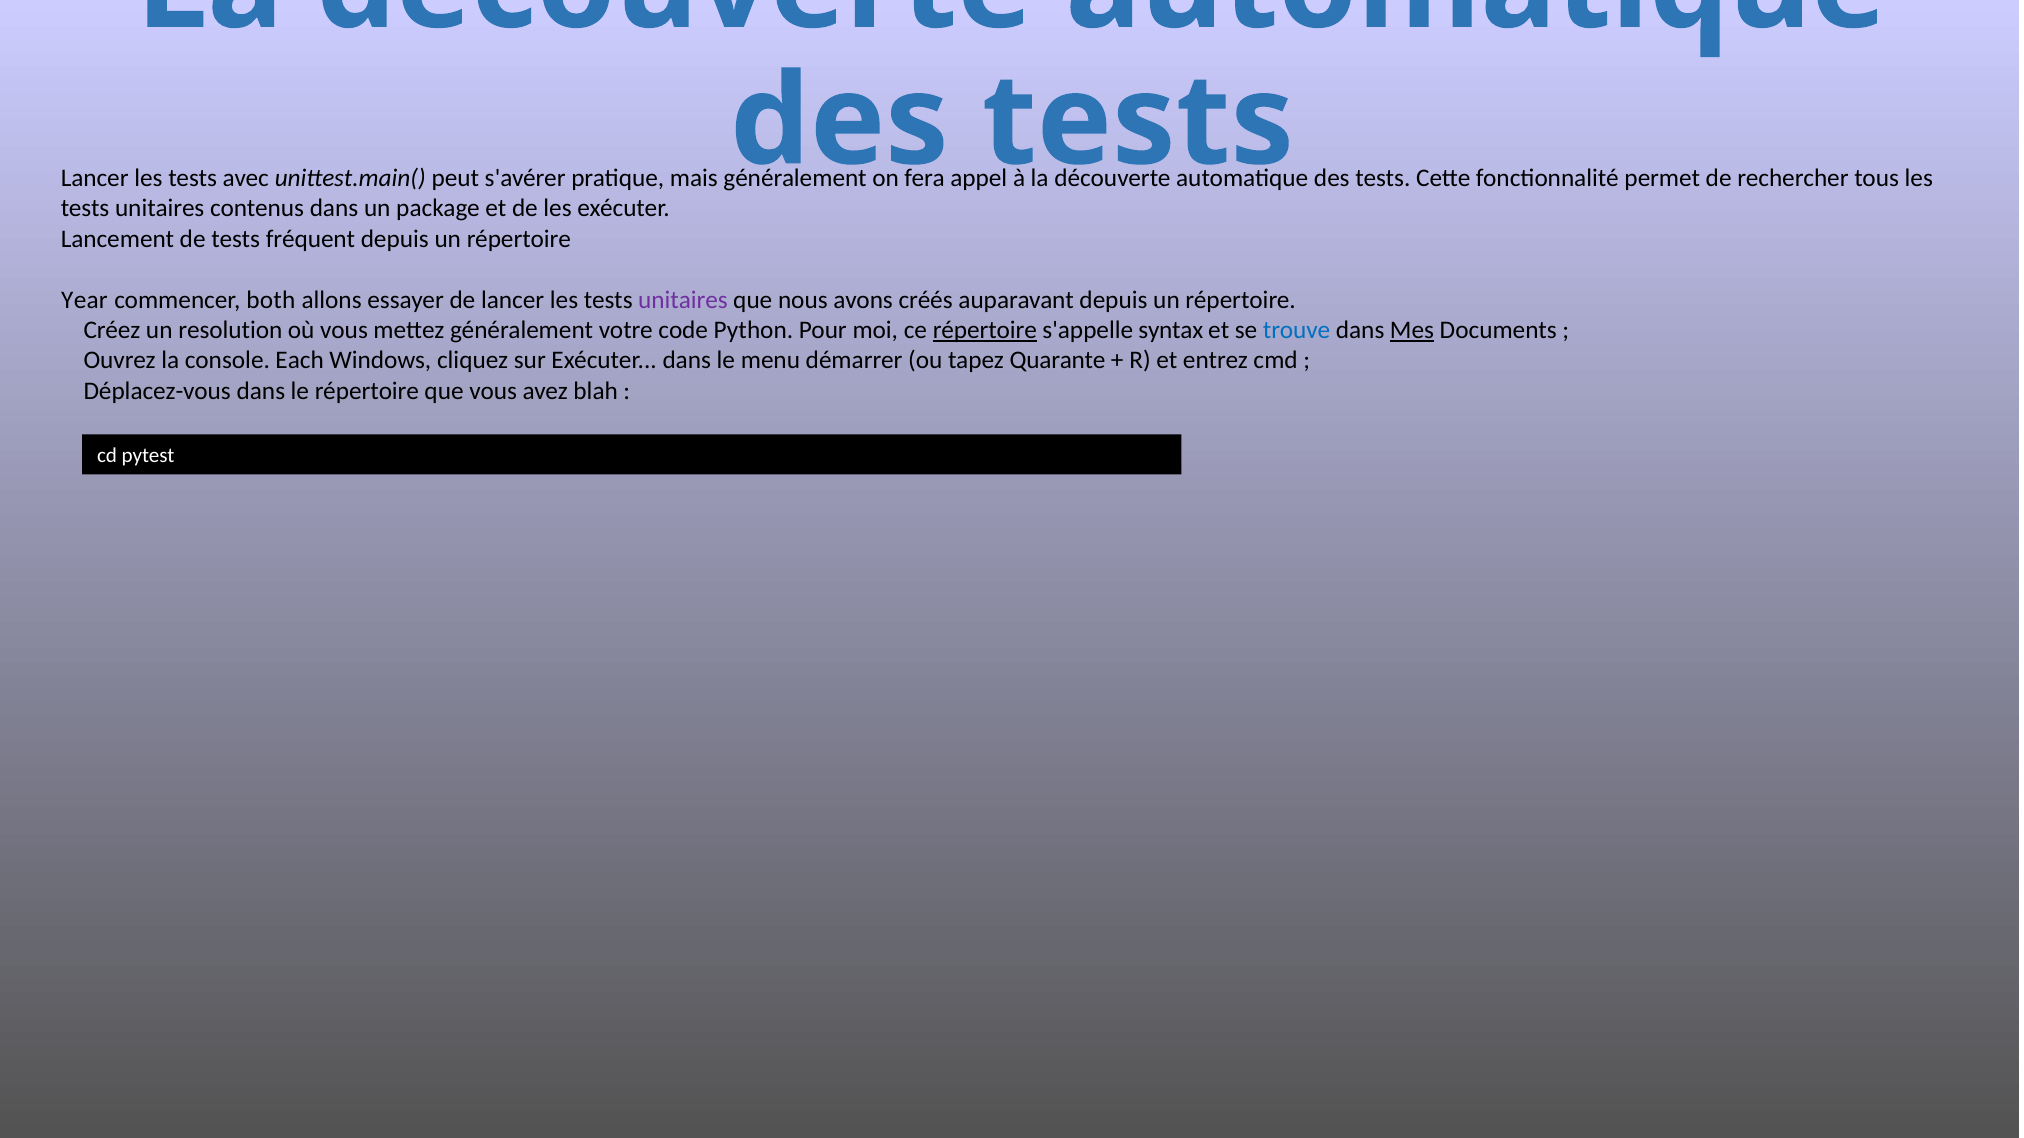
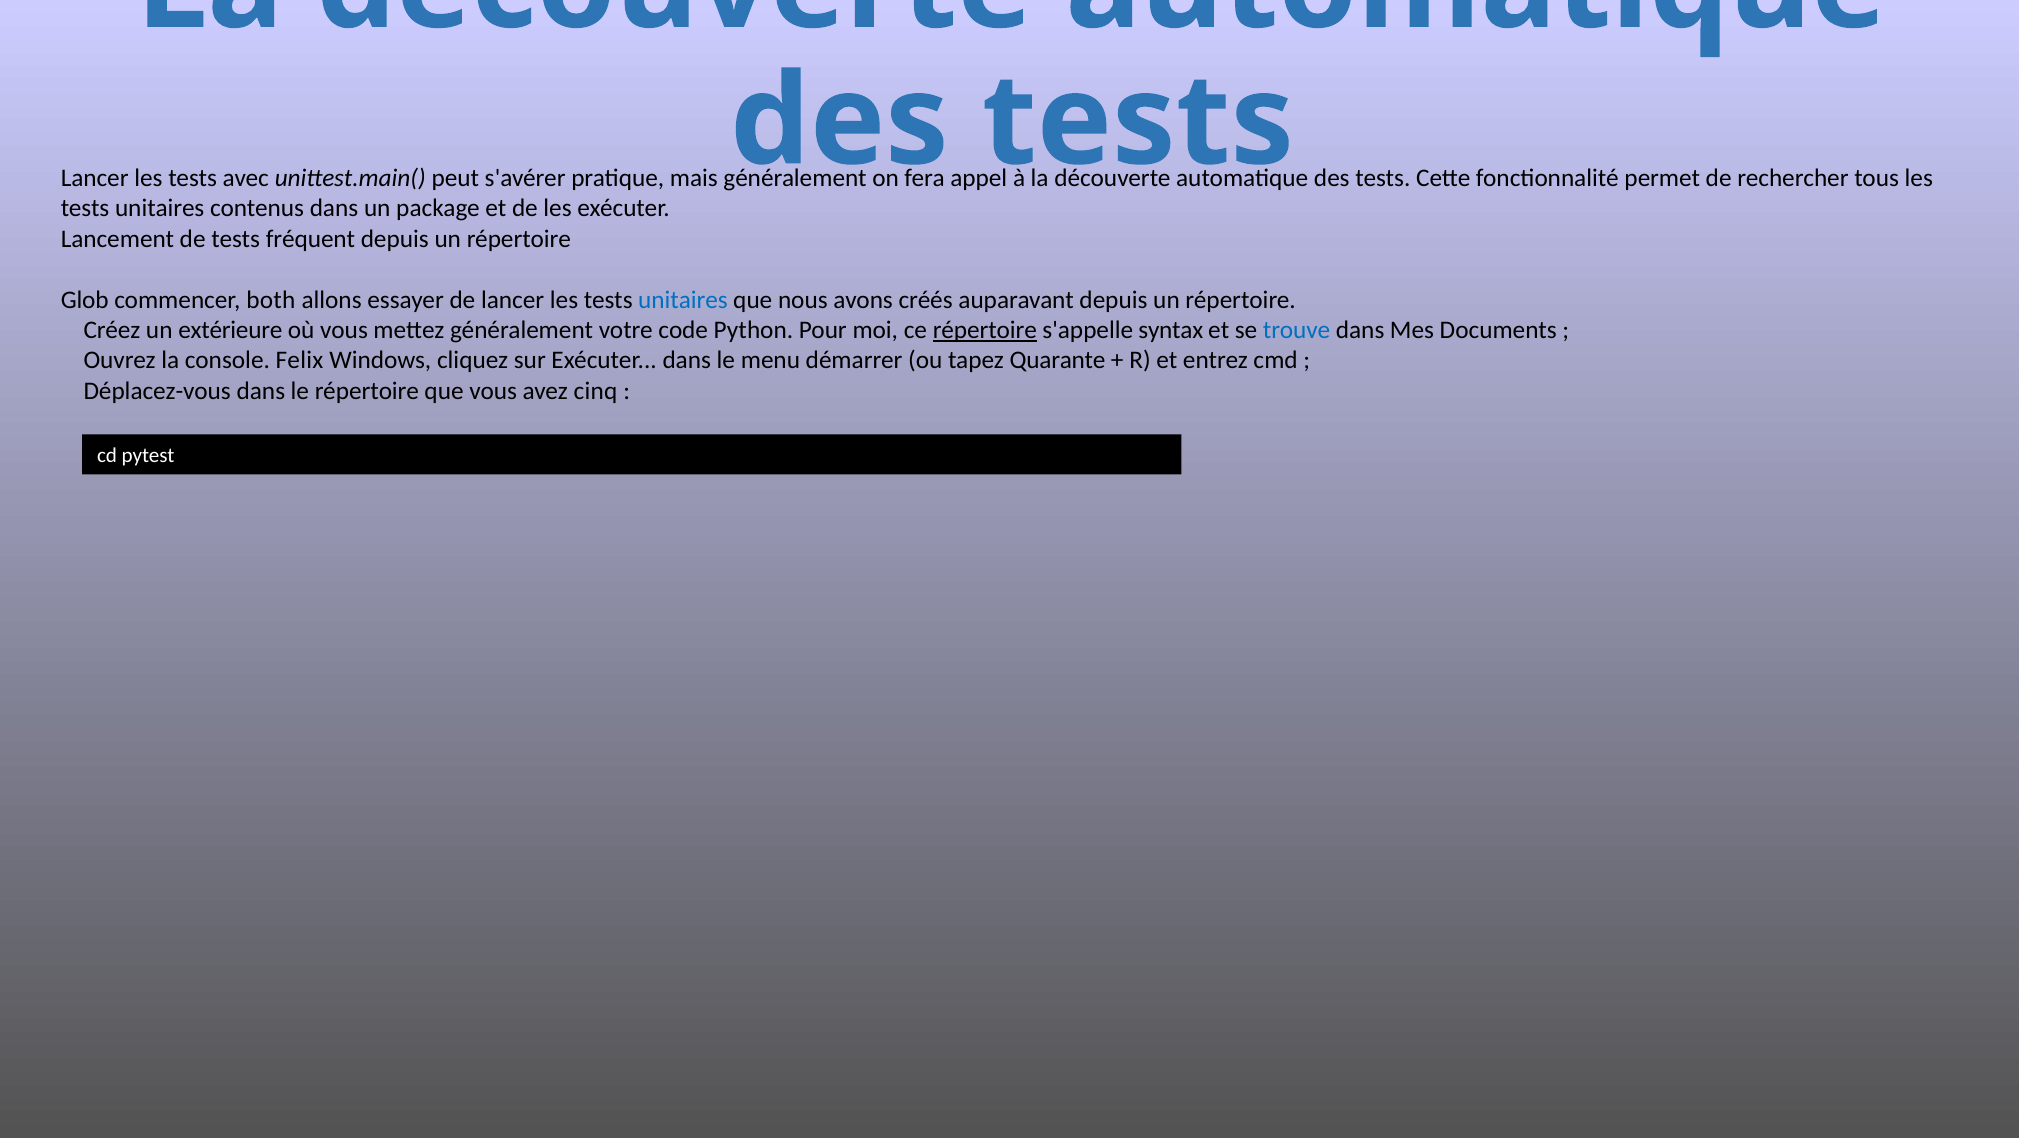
Year: Year -> Glob
unitaires at (683, 300) colour: purple -> blue
resolution: resolution -> extérieure
Mes underline: present -> none
Each: Each -> Felix
blah: blah -> cinq
